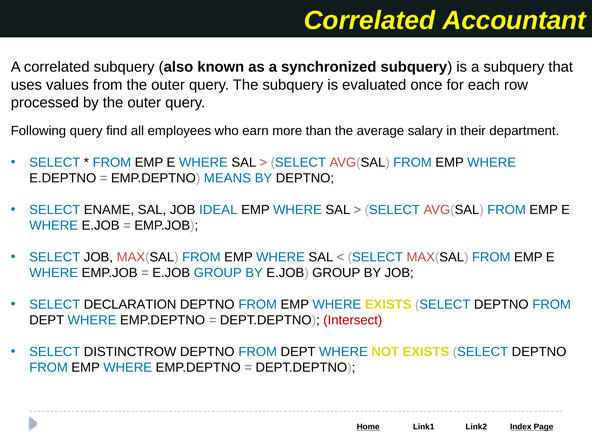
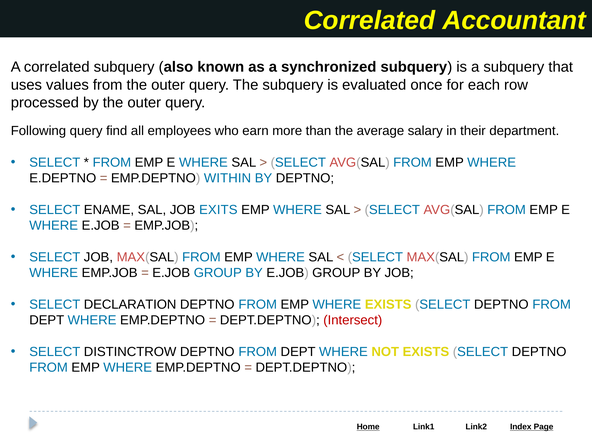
MEANS: MEANS -> WITHIN
IDEAL: IDEAL -> EXITS
